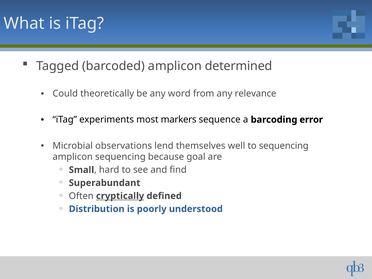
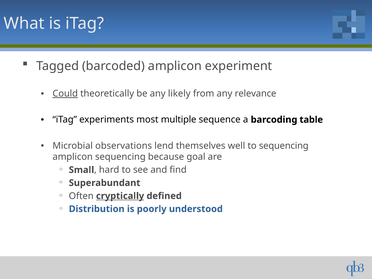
determined: determined -> experiment
Could underline: none -> present
word: word -> likely
markers: markers -> multiple
error: error -> table
